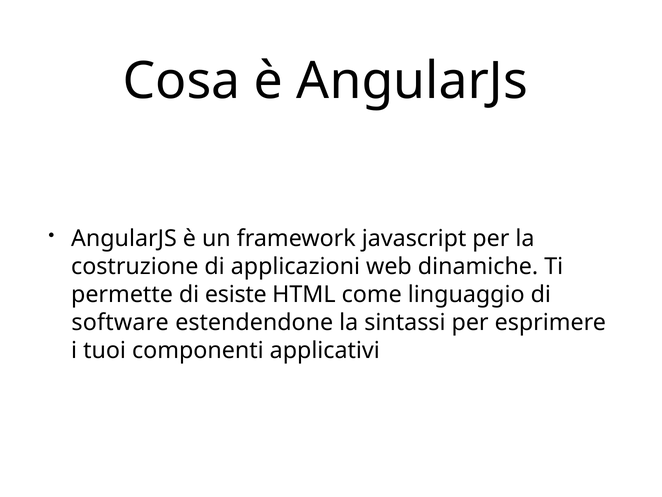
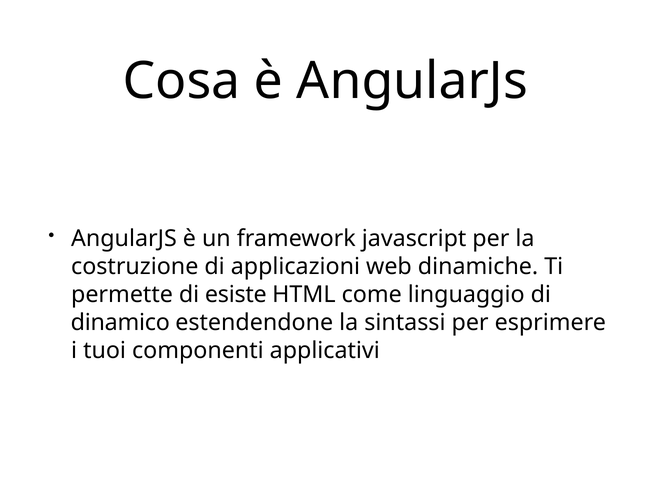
software: software -> dinamico
